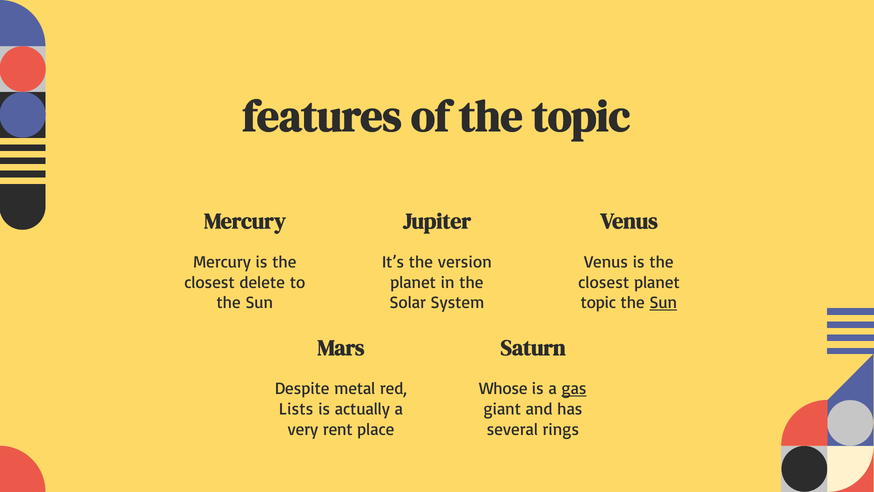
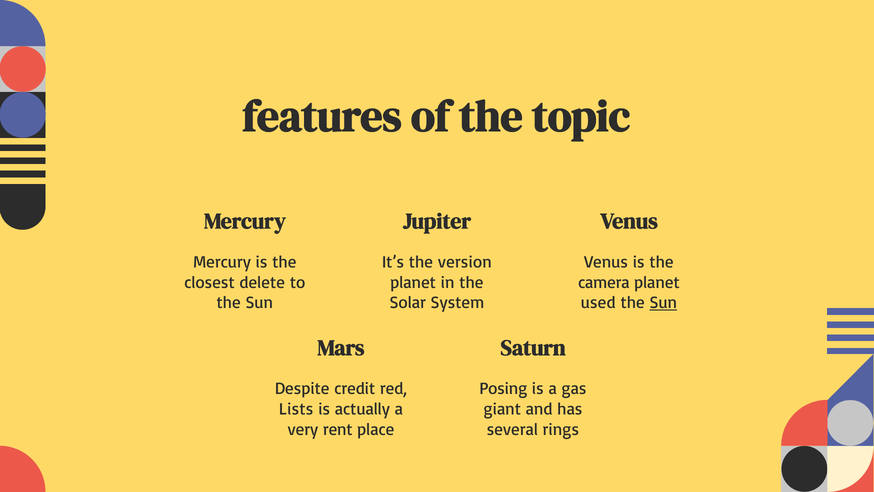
closest at (604, 282): closest -> camera
topic at (598, 303): topic -> used
metal: metal -> credit
Whose: Whose -> Posing
gas underline: present -> none
